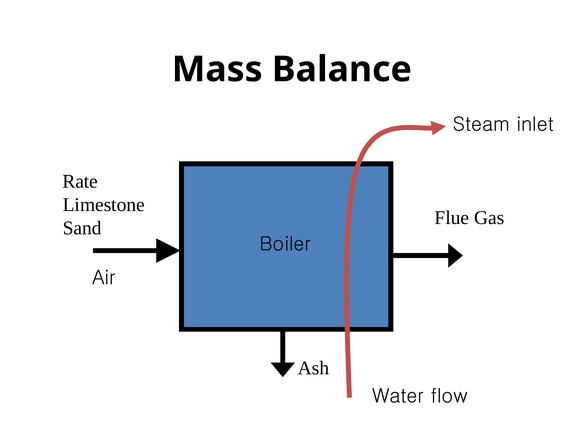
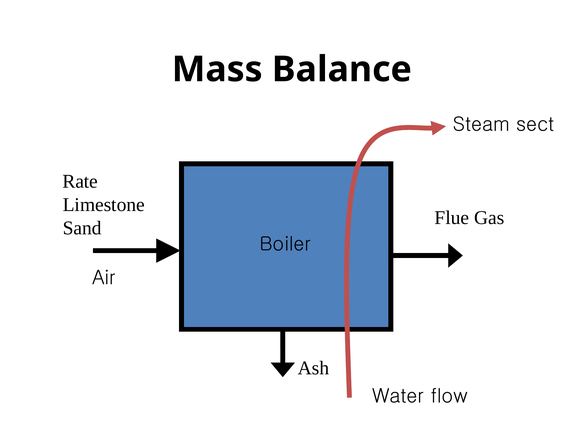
inlet: inlet -> sect
